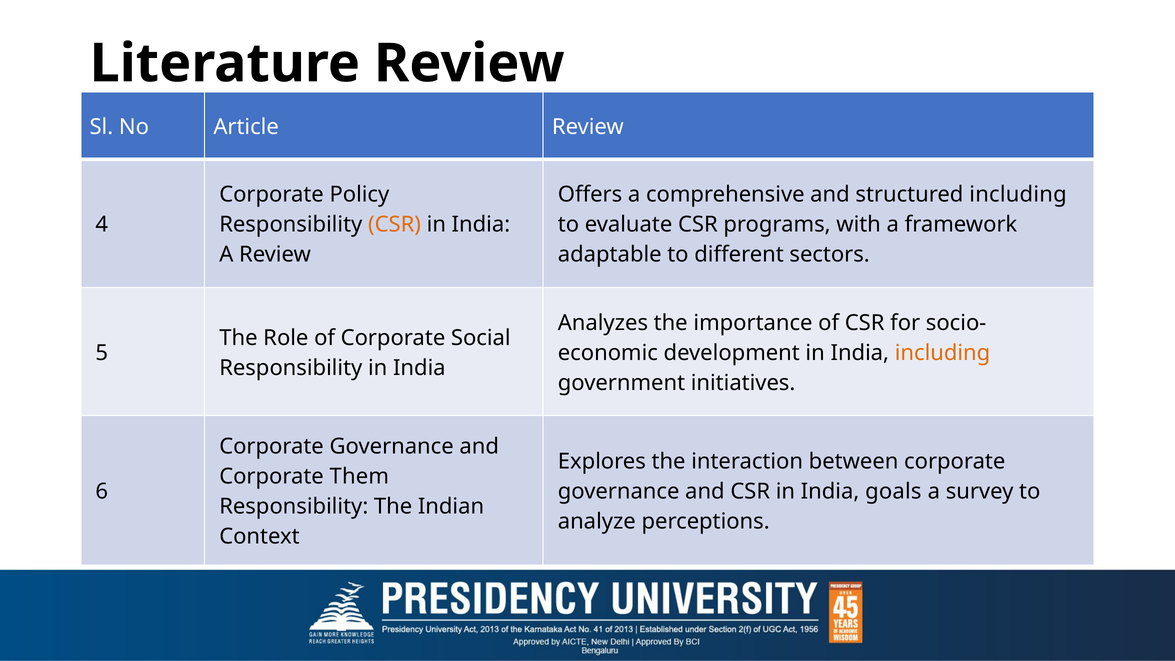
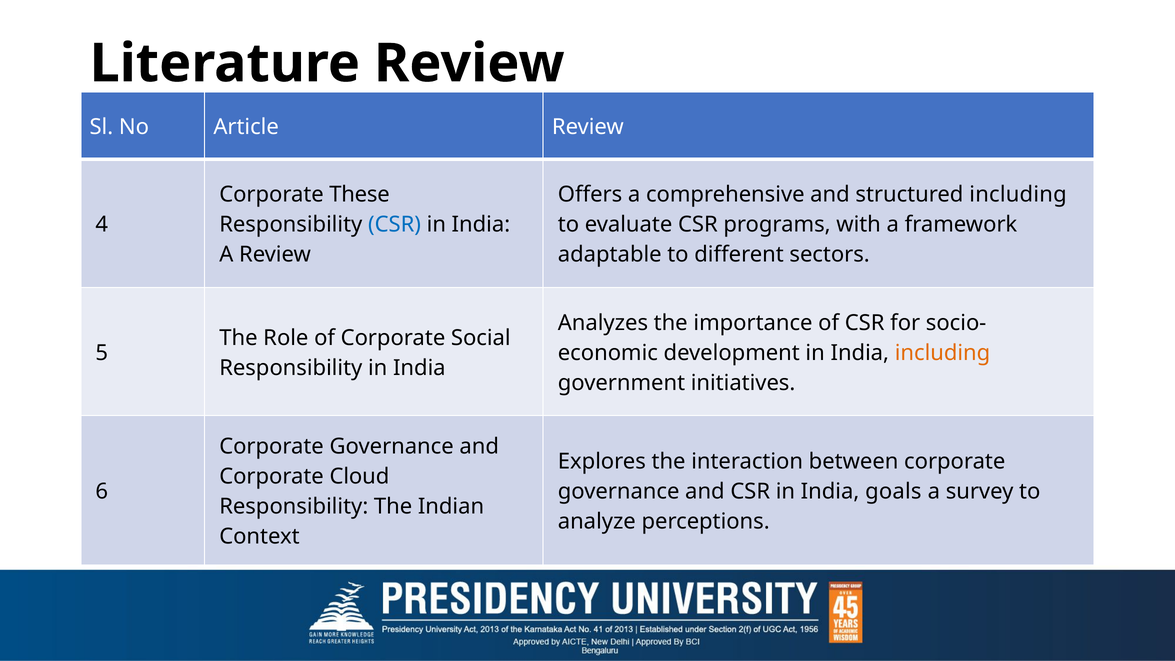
Policy: Policy -> These
CSR at (395, 225) colour: orange -> blue
Them: Them -> Cloud
